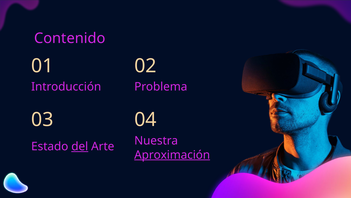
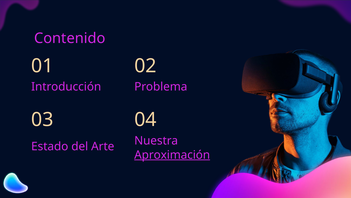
del underline: present -> none
